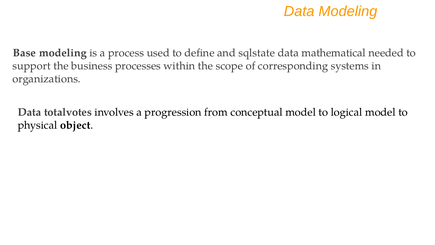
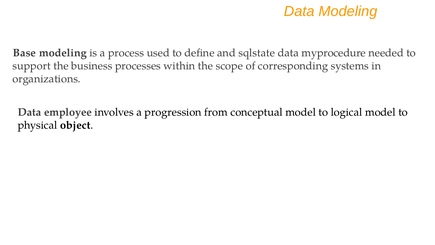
mathematical: mathematical -> myprocedure
totalvotes: totalvotes -> employee
